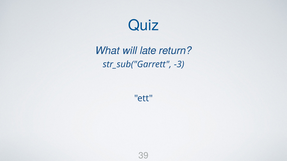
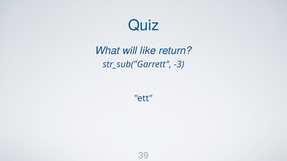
late: late -> like
